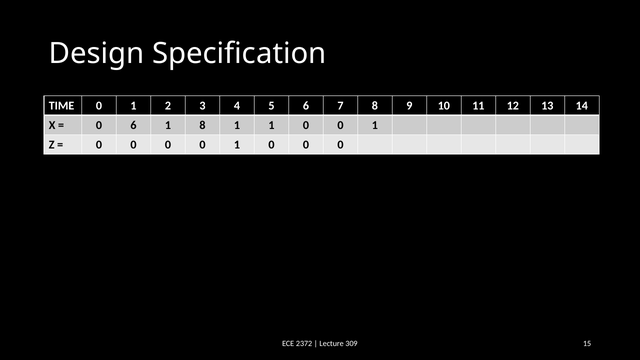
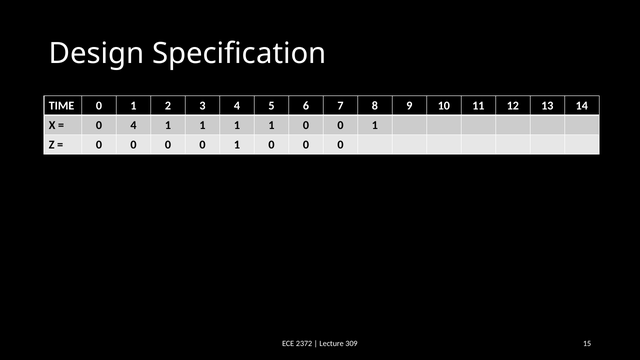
0 6: 6 -> 4
8 at (202, 125): 8 -> 1
